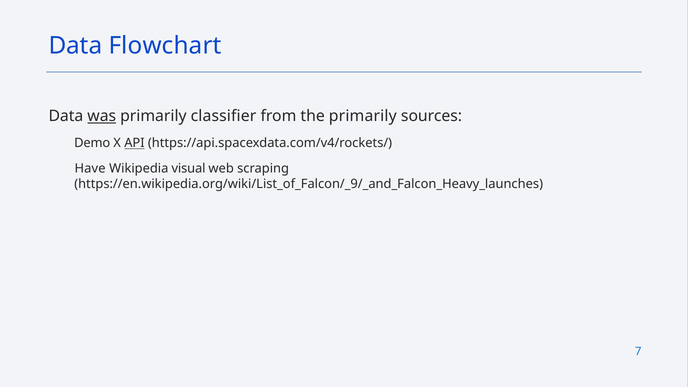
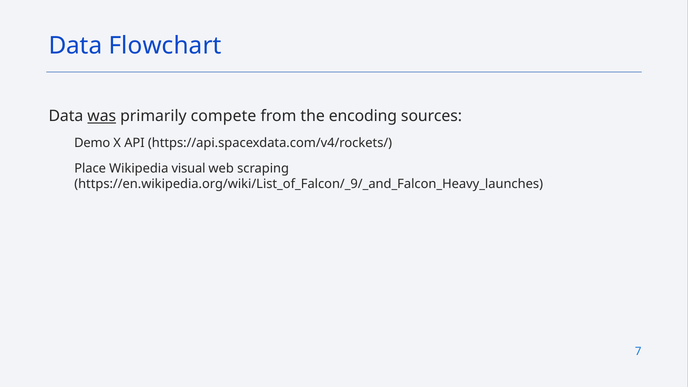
classifier: classifier -> compete
the primarily: primarily -> encoding
API underline: present -> none
Have: Have -> Place
